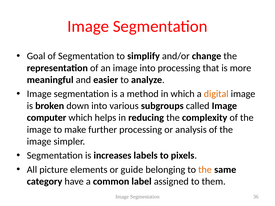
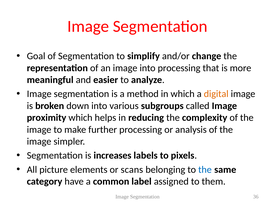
computer: computer -> proximity
guide: guide -> scans
the at (205, 170) colour: orange -> blue
